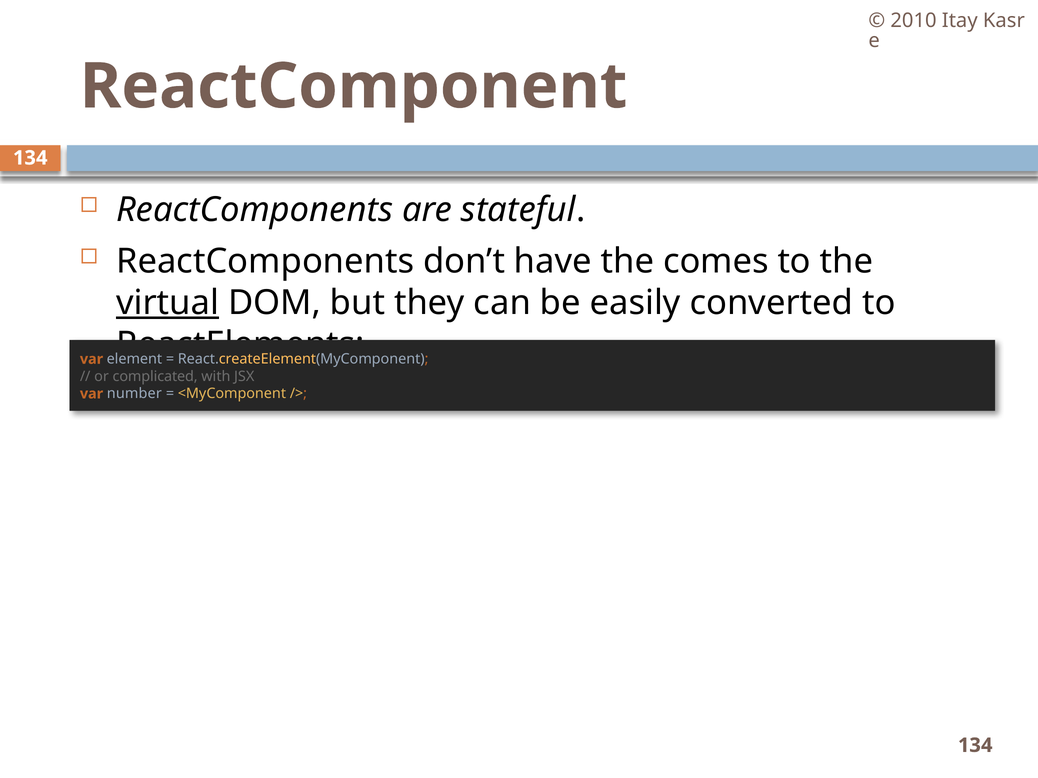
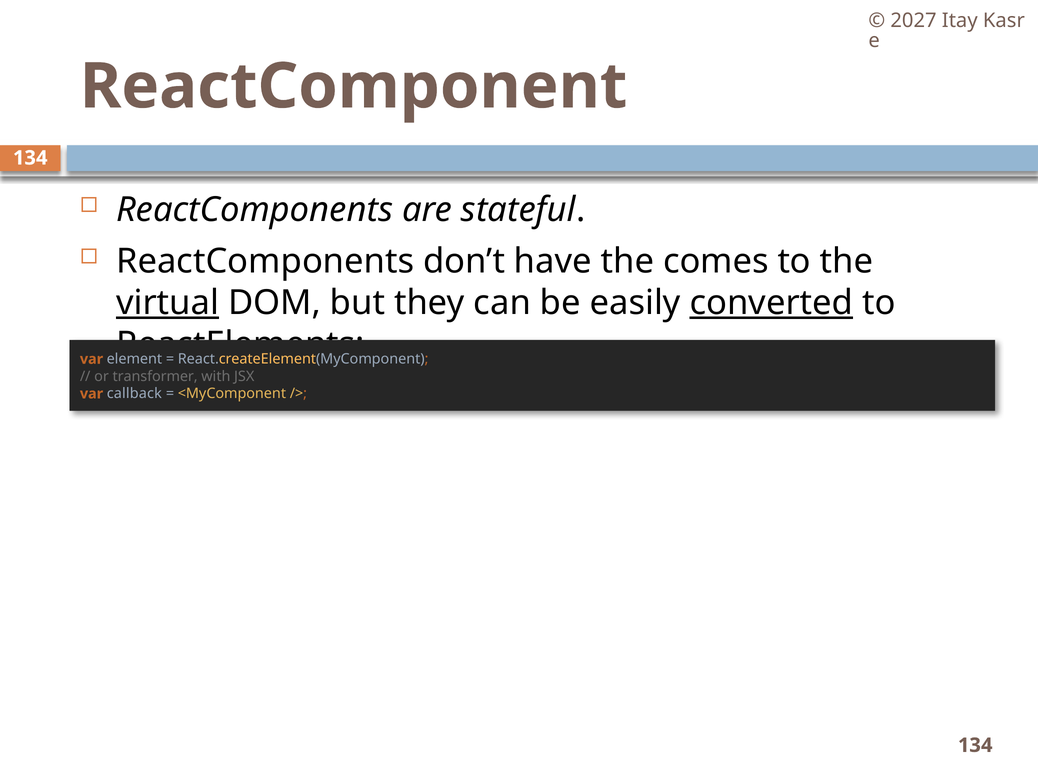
2010: 2010 -> 2027
converted underline: none -> present
complicated: complicated -> transformer
number: number -> callback
